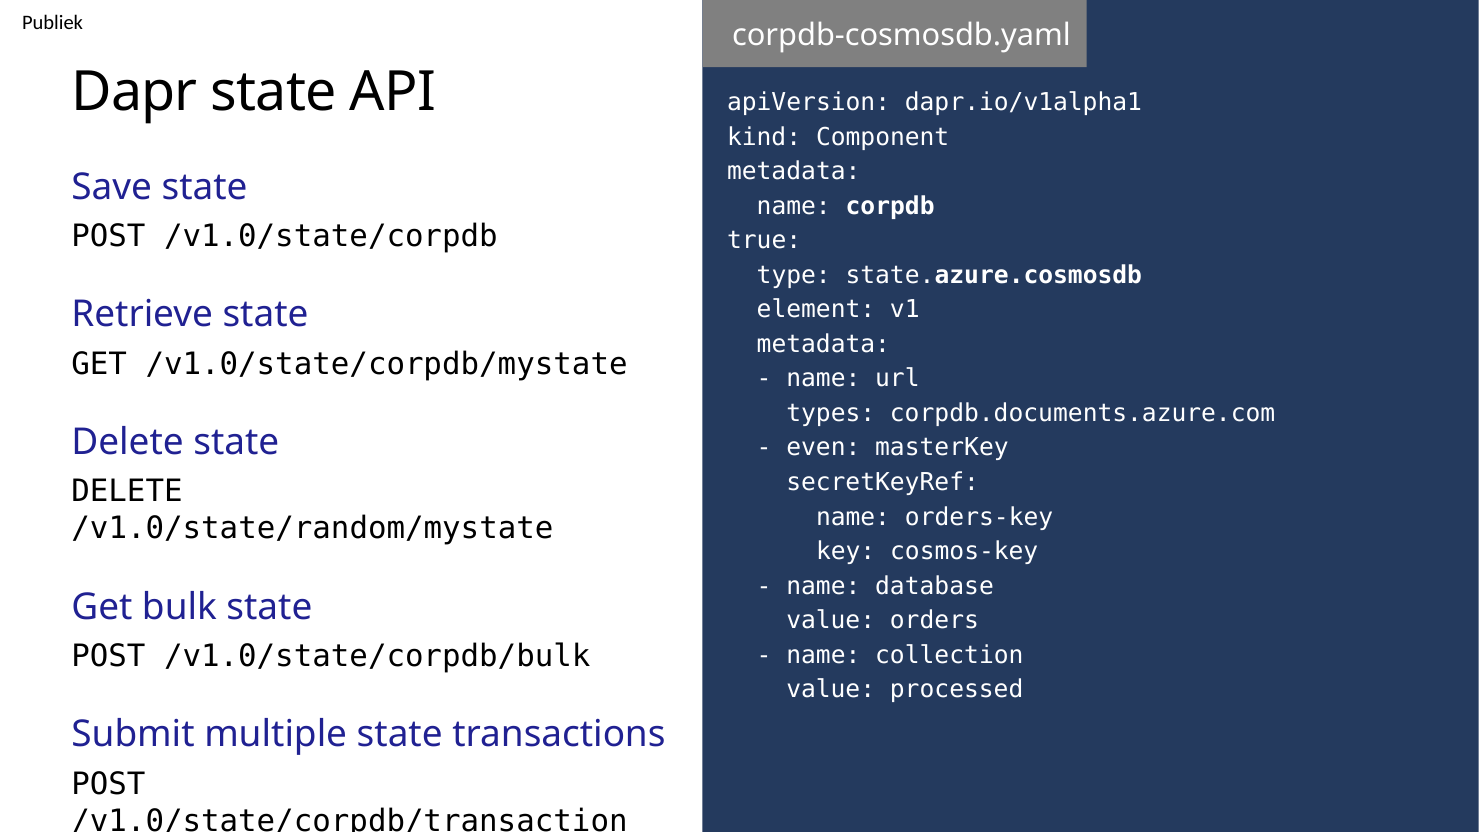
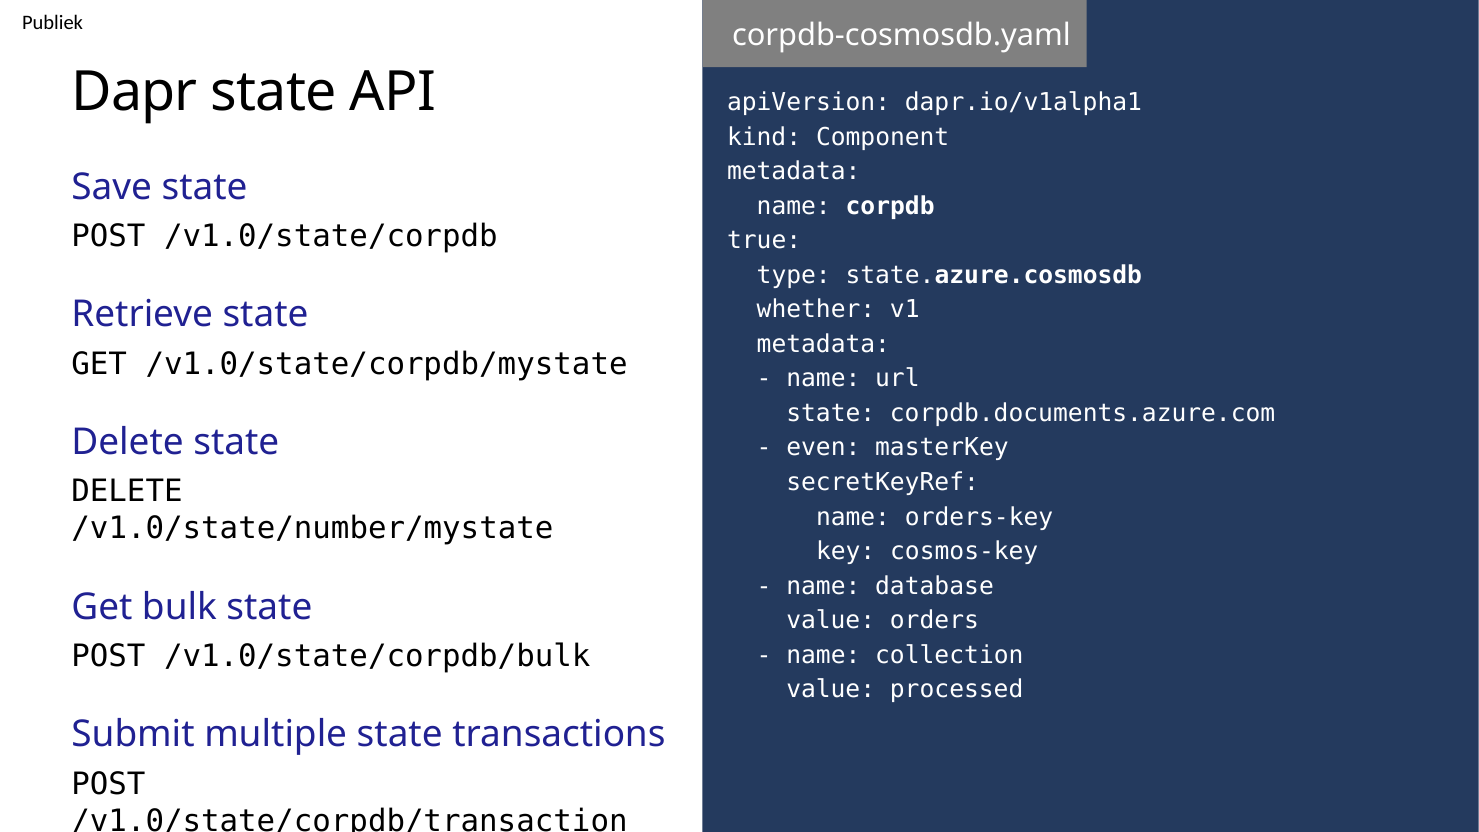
element: element -> whether
types at (831, 413): types -> state
/v1.0/state/random/mystate: /v1.0/state/random/mystate -> /v1.0/state/number/mystate
